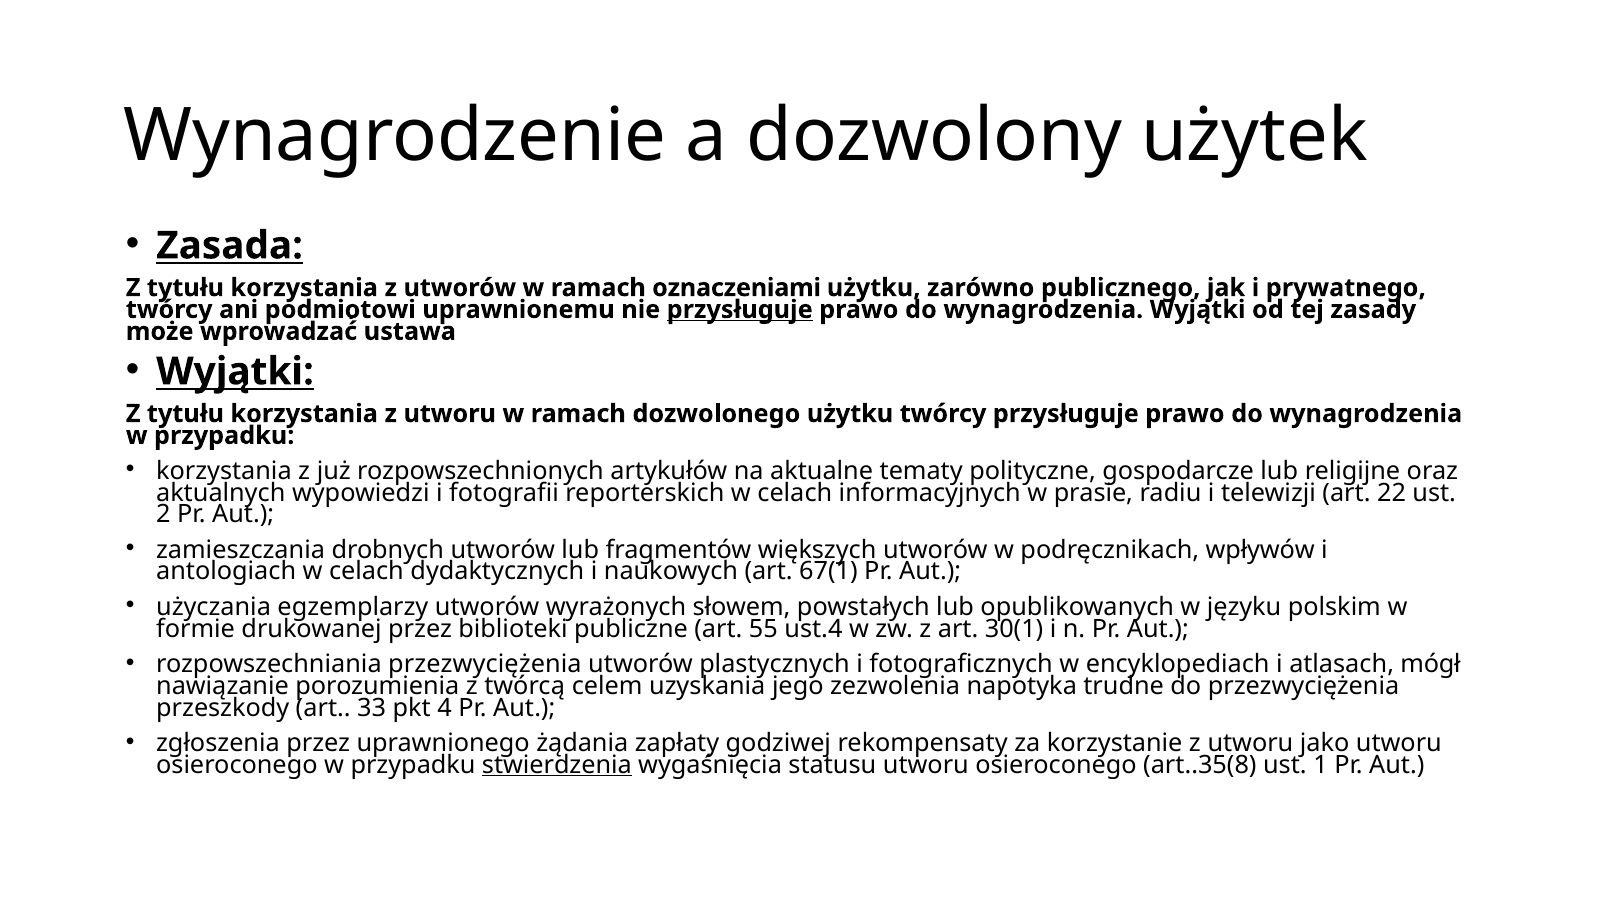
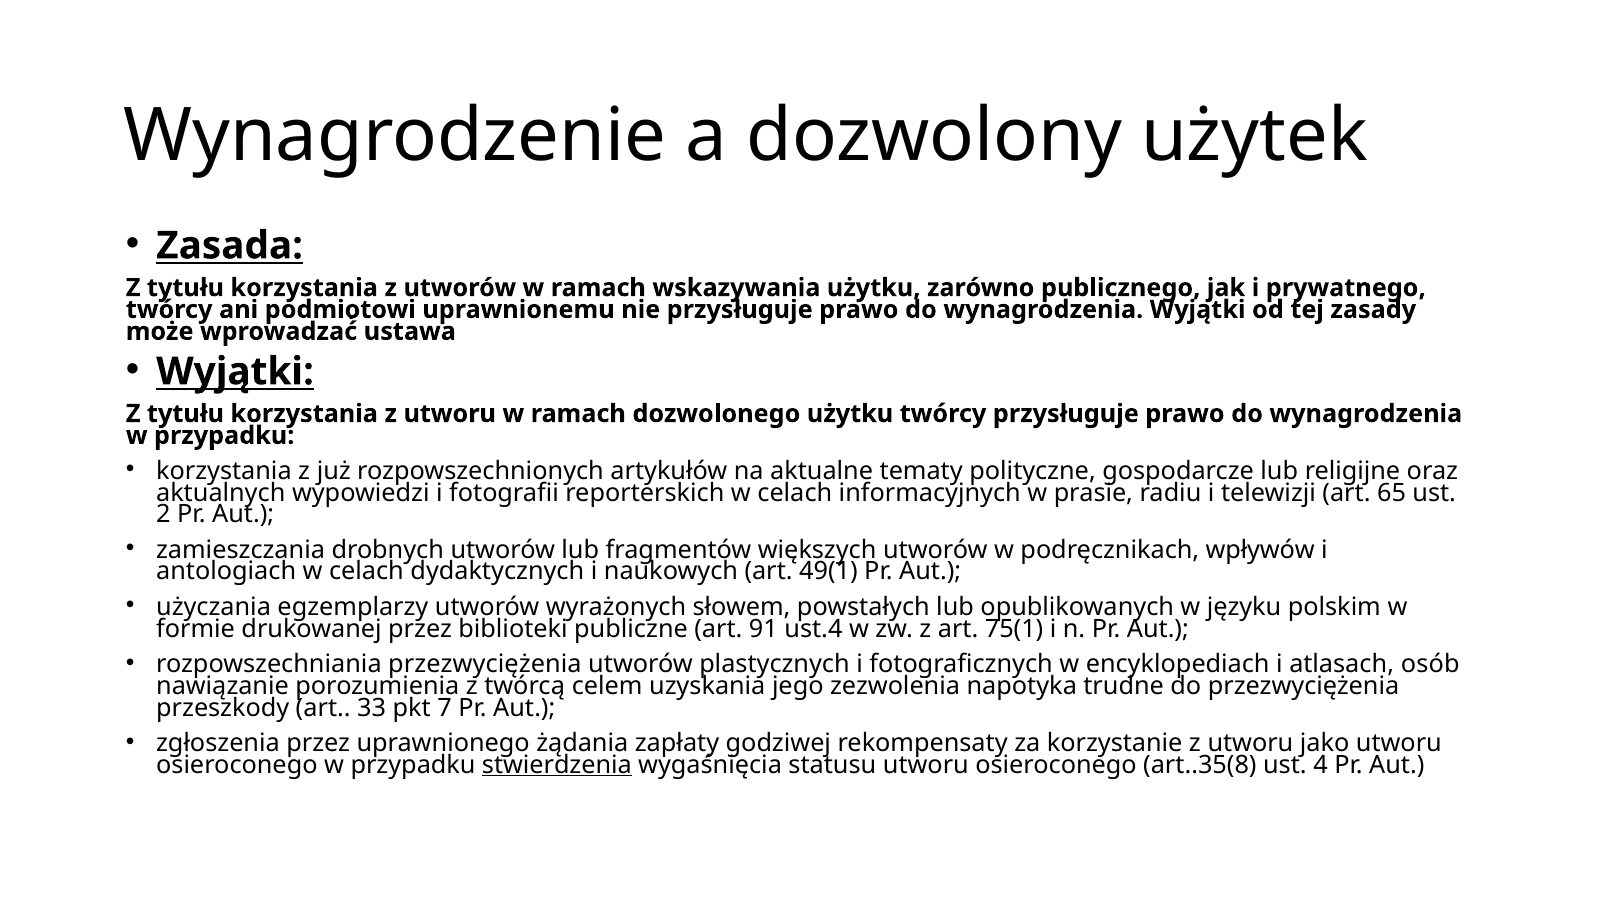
oznaczeniami: oznaczeniami -> wskazywania
przysługuje at (740, 310) underline: present -> none
22: 22 -> 65
67(1: 67(1 -> 49(1
55: 55 -> 91
30(1: 30(1 -> 75(1
mógł: mógł -> osób
4: 4 -> 7
1: 1 -> 4
